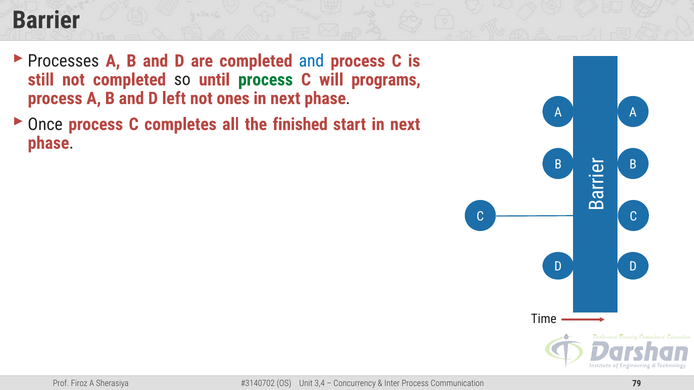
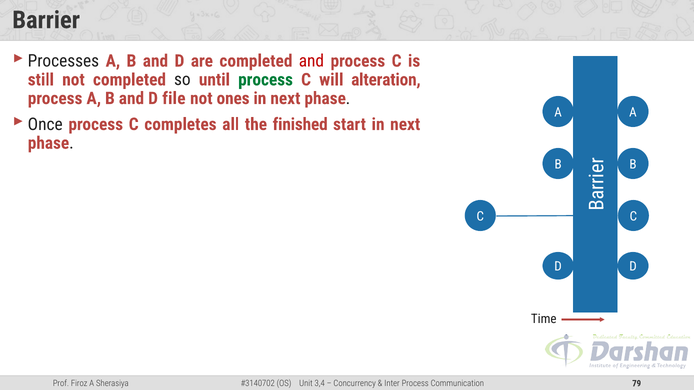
and at (311, 61) colour: blue -> red
programs: programs -> alteration
left: left -> file
